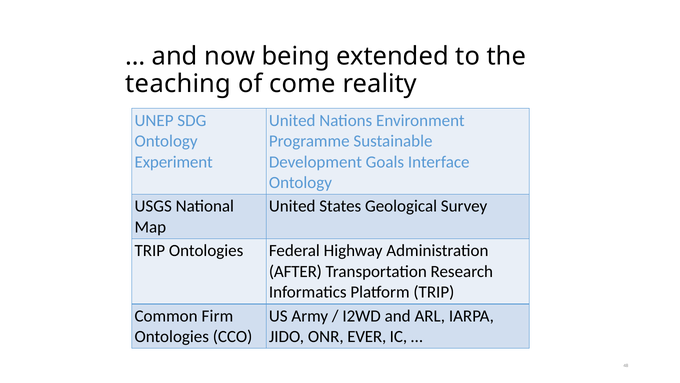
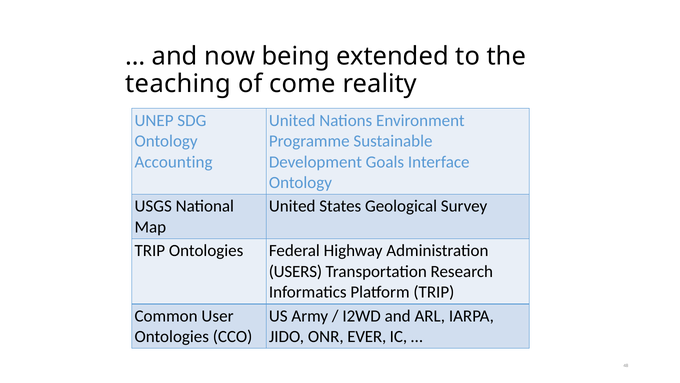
Experiment: Experiment -> Accounting
AFTER: AFTER -> USERS
Firm: Firm -> User
